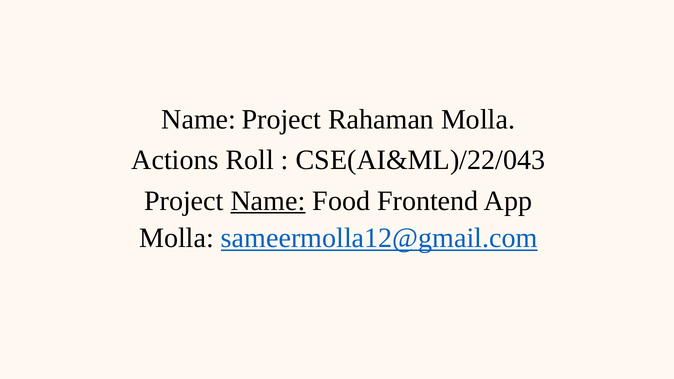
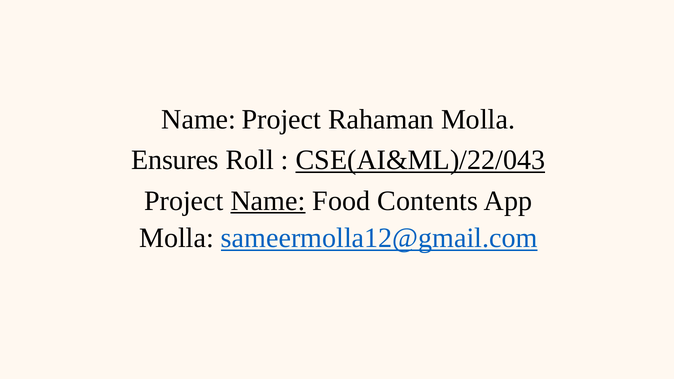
Actions: Actions -> Ensures
CSE(AI&ML)/22/043 underline: none -> present
Frontend: Frontend -> Contents
